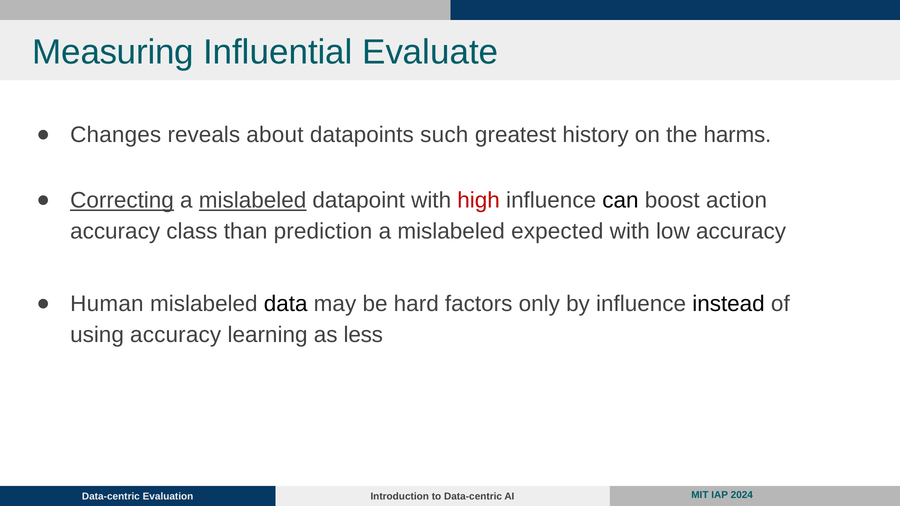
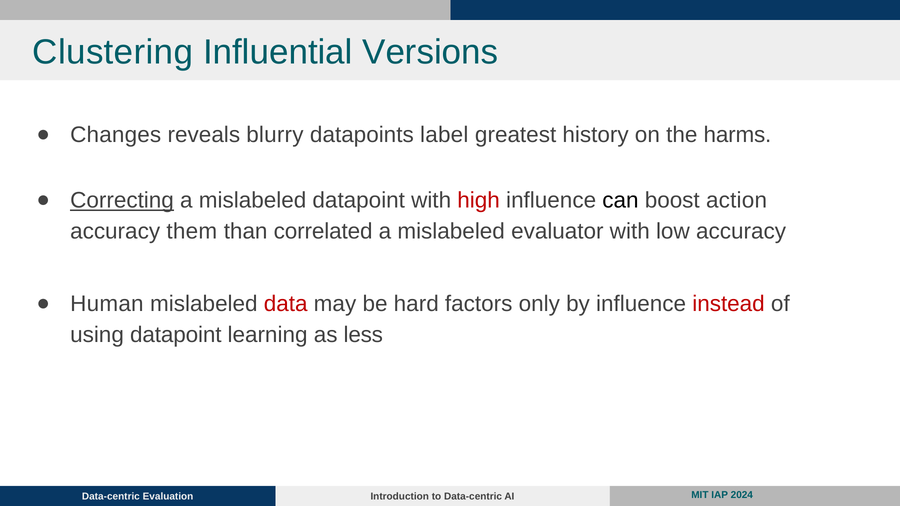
Measuring: Measuring -> Clustering
Evaluate: Evaluate -> Versions
about: about -> blurry
such: such -> label
mislabeled at (253, 201) underline: present -> none
class: class -> them
prediction: prediction -> correlated
expected: expected -> evaluator
data colour: black -> red
instead colour: black -> red
using accuracy: accuracy -> datapoint
